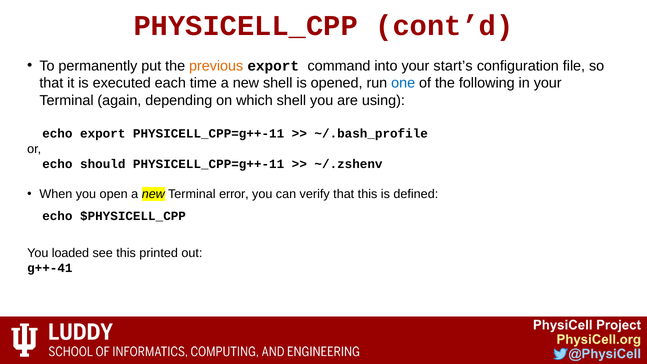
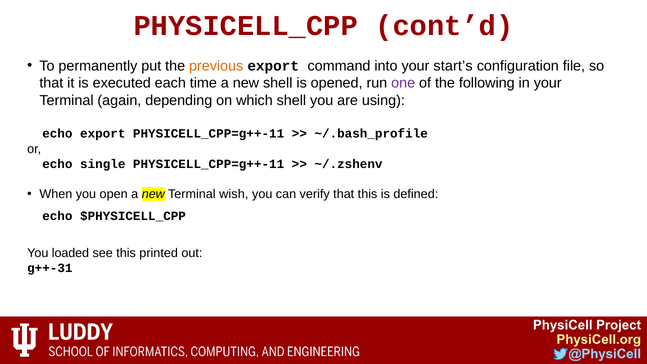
one colour: blue -> purple
should: should -> single
error: error -> wish
g++-41: g++-41 -> g++-31
